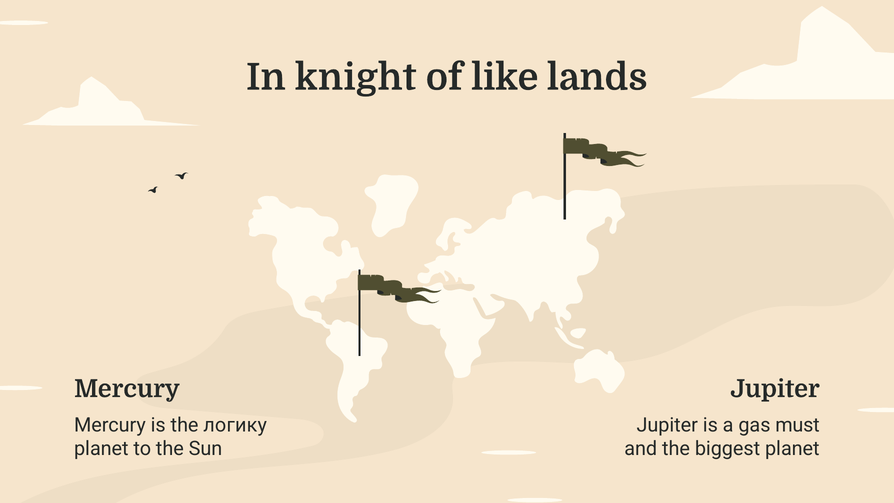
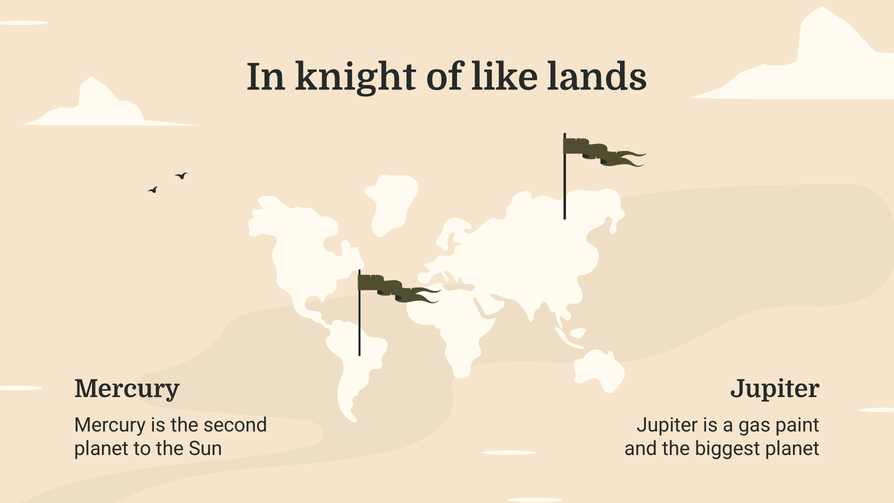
логику: логику -> second
must: must -> paint
